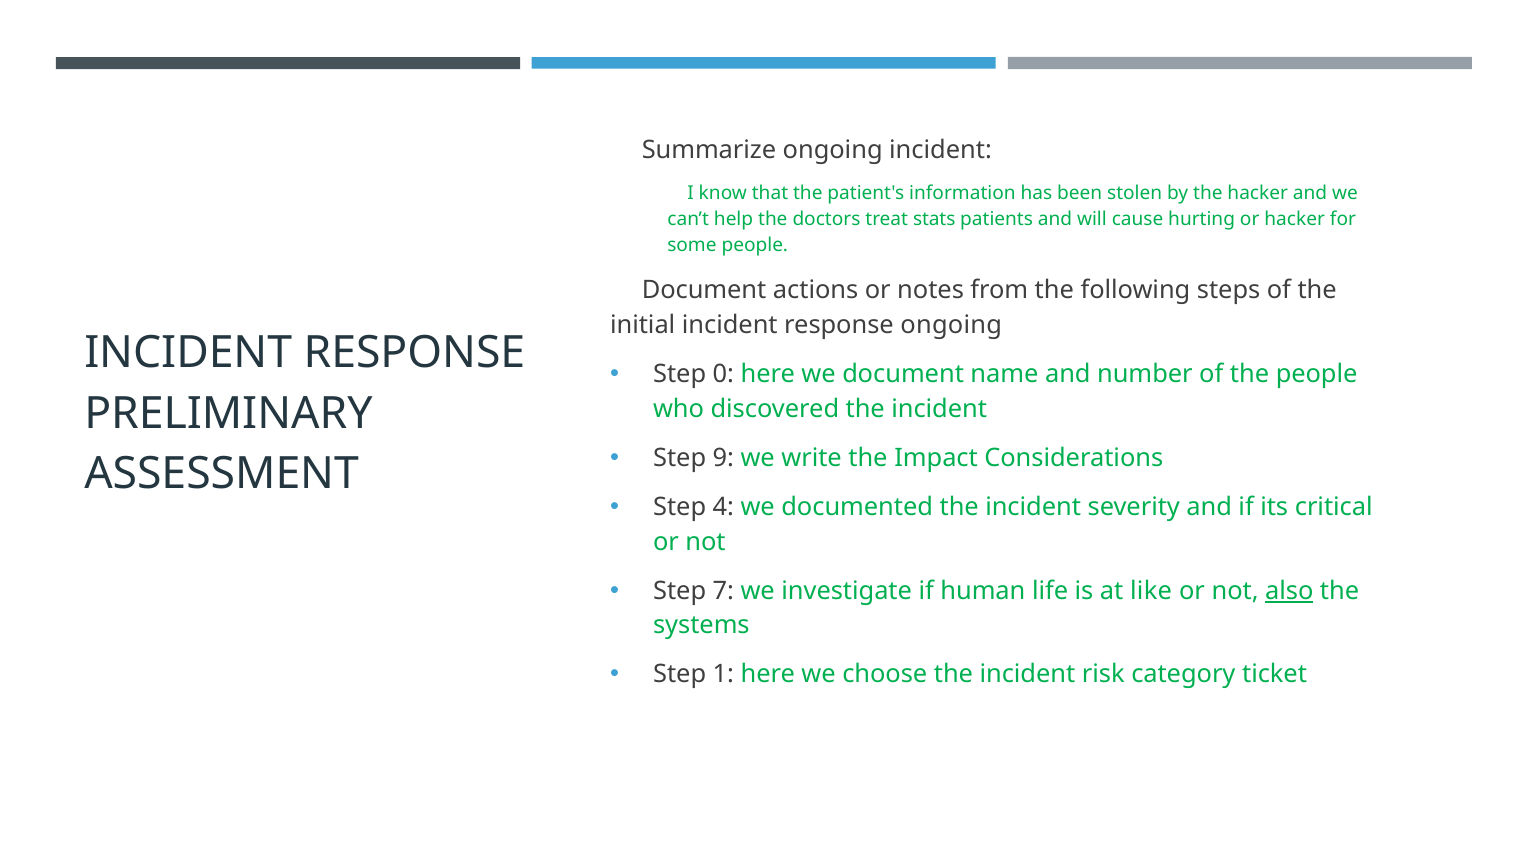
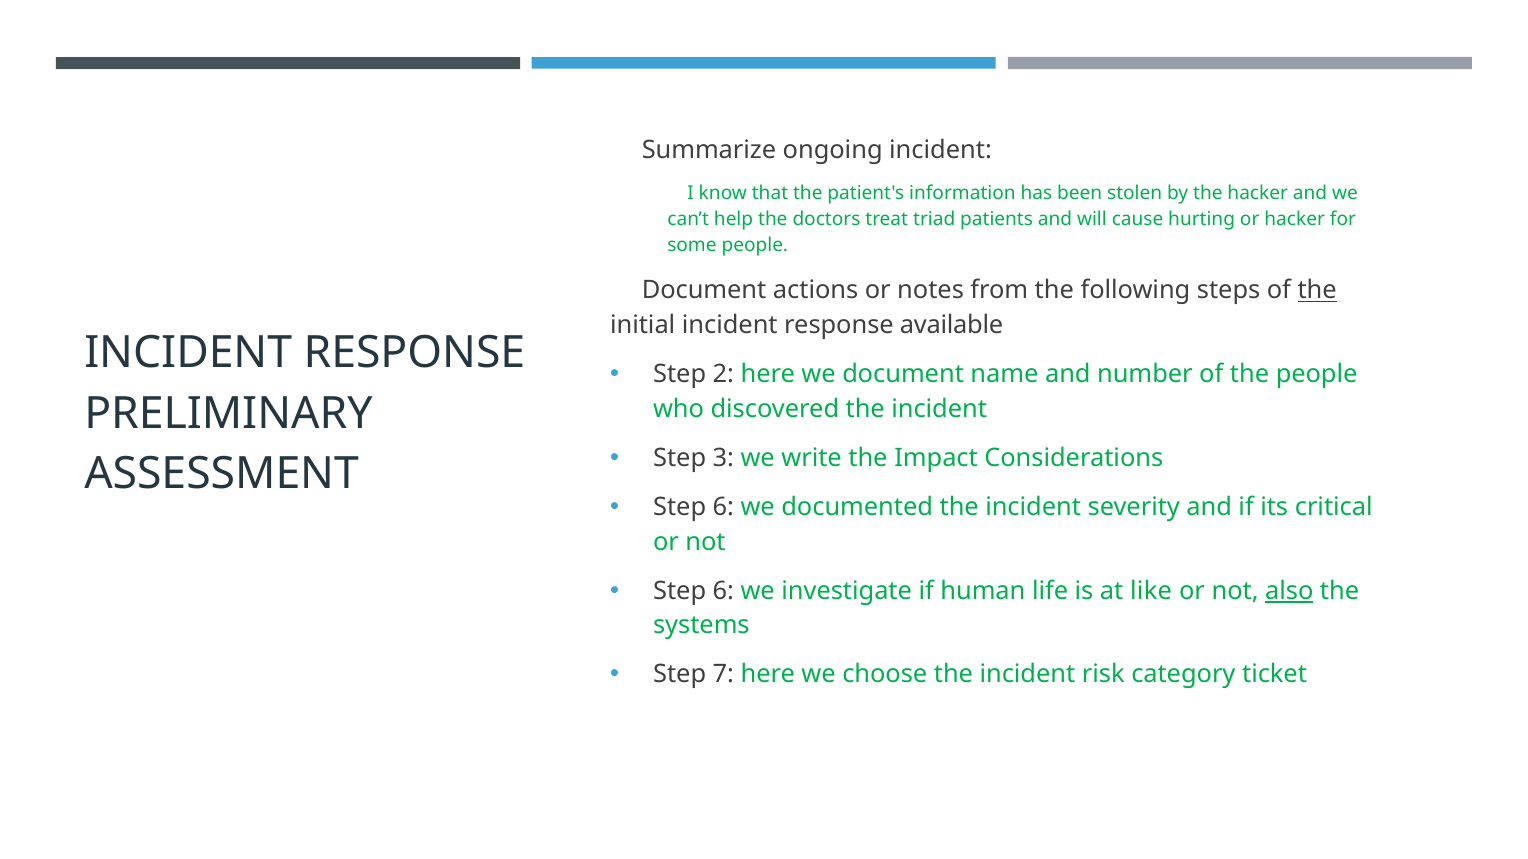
stats: stats -> triad
the at (1317, 291) underline: none -> present
response ongoing: ongoing -> available
0: 0 -> 2
9: 9 -> 3
4 at (723, 507): 4 -> 6
7 at (723, 591): 7 -> 6
1: 1 -> 7
